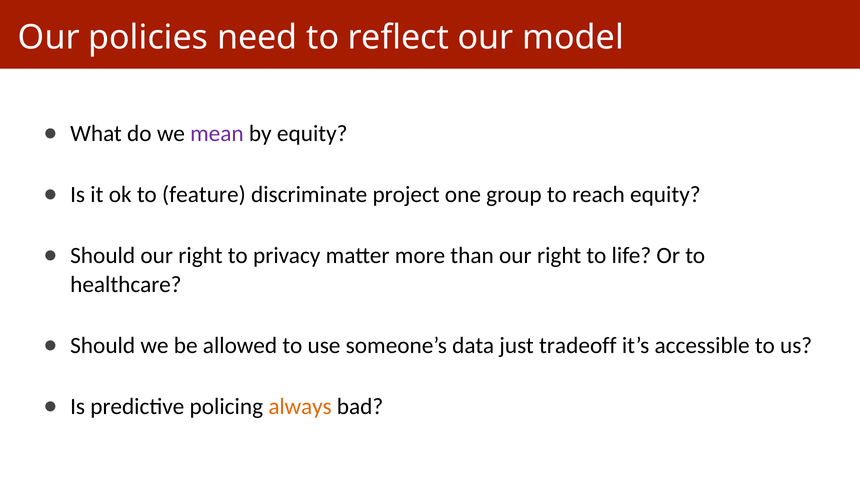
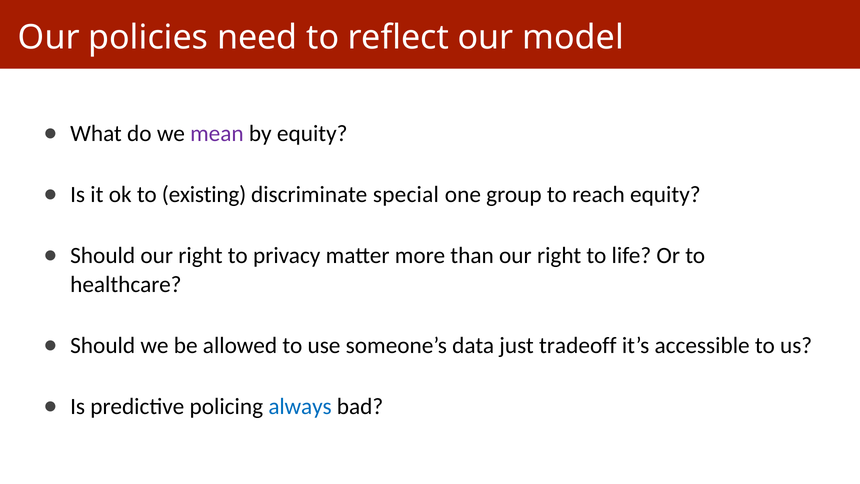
feature: feature -> existing
project: project -> special
always colour: orange -> blue
